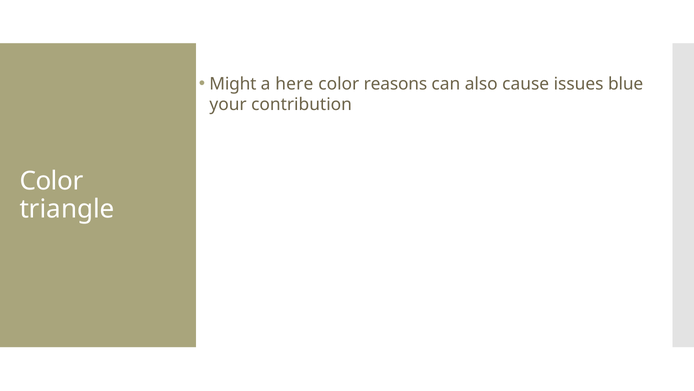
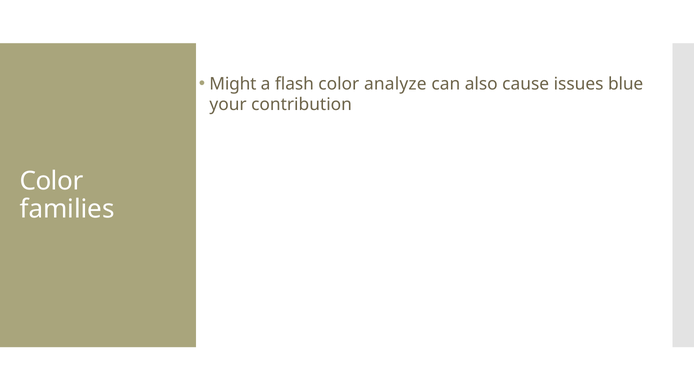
here: here -> flash
reasons: reasons -> analyze
triangle: triangle -> families
